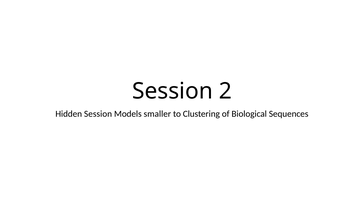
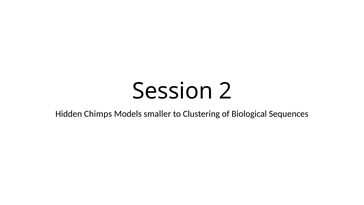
Hidden Session: Session -> Chimps
